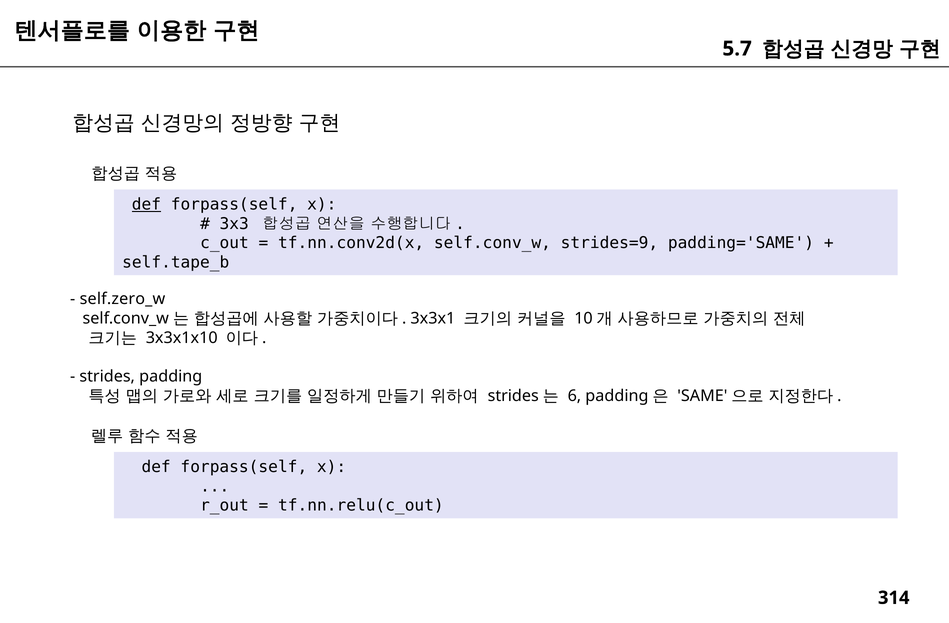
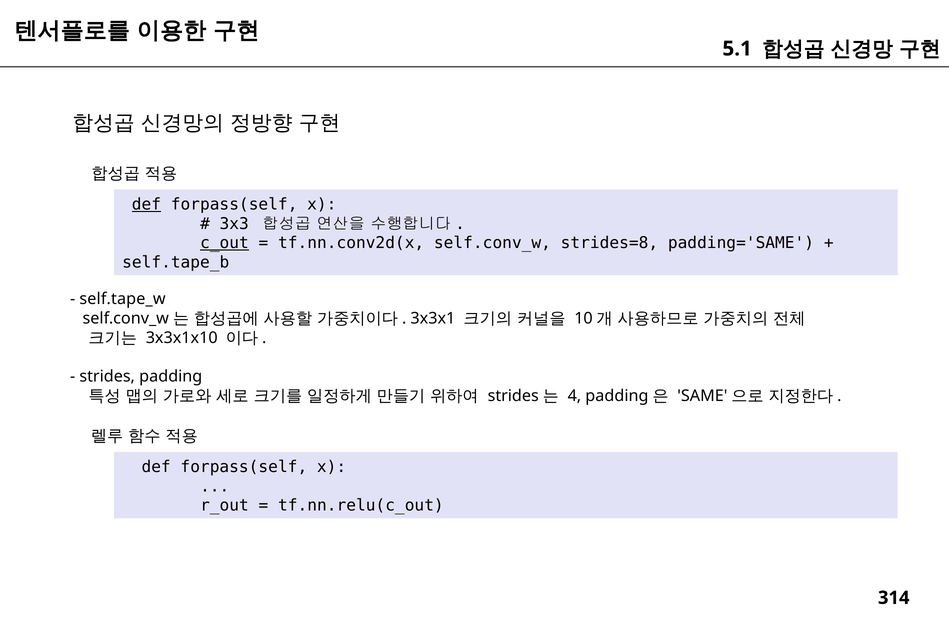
5.7: 5.7 -> 5.1
c_out underline: none -> present
strides=9: strides=9 -> strides=8
self.zero_w: self.zero_w -> self.tape_w
6: 6 -> 4
